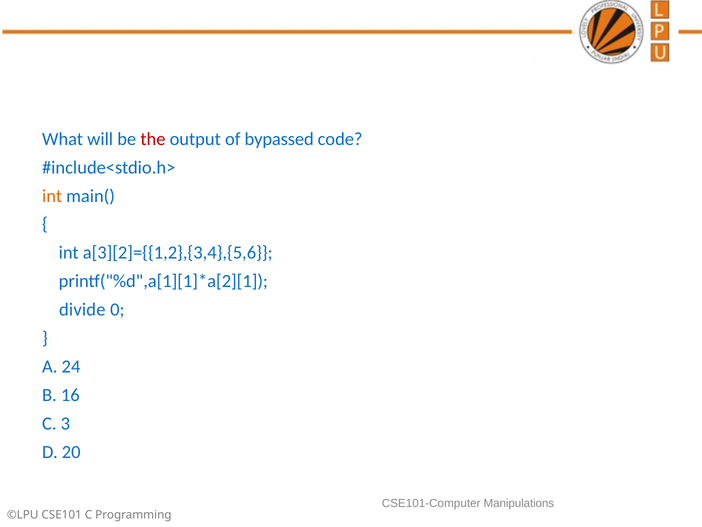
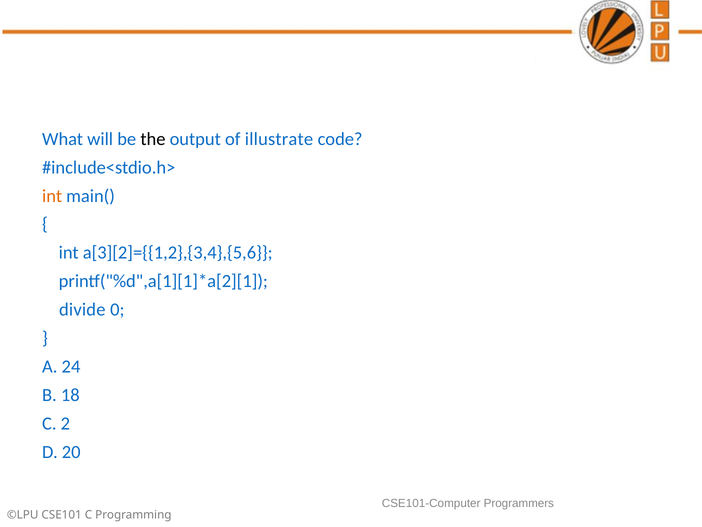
the colour: red -> black
bypassed: bypassed -> illustrate
16: 16 -> 18
3: 3 -> 2
Manipulations: Manipulations -> Programmers
